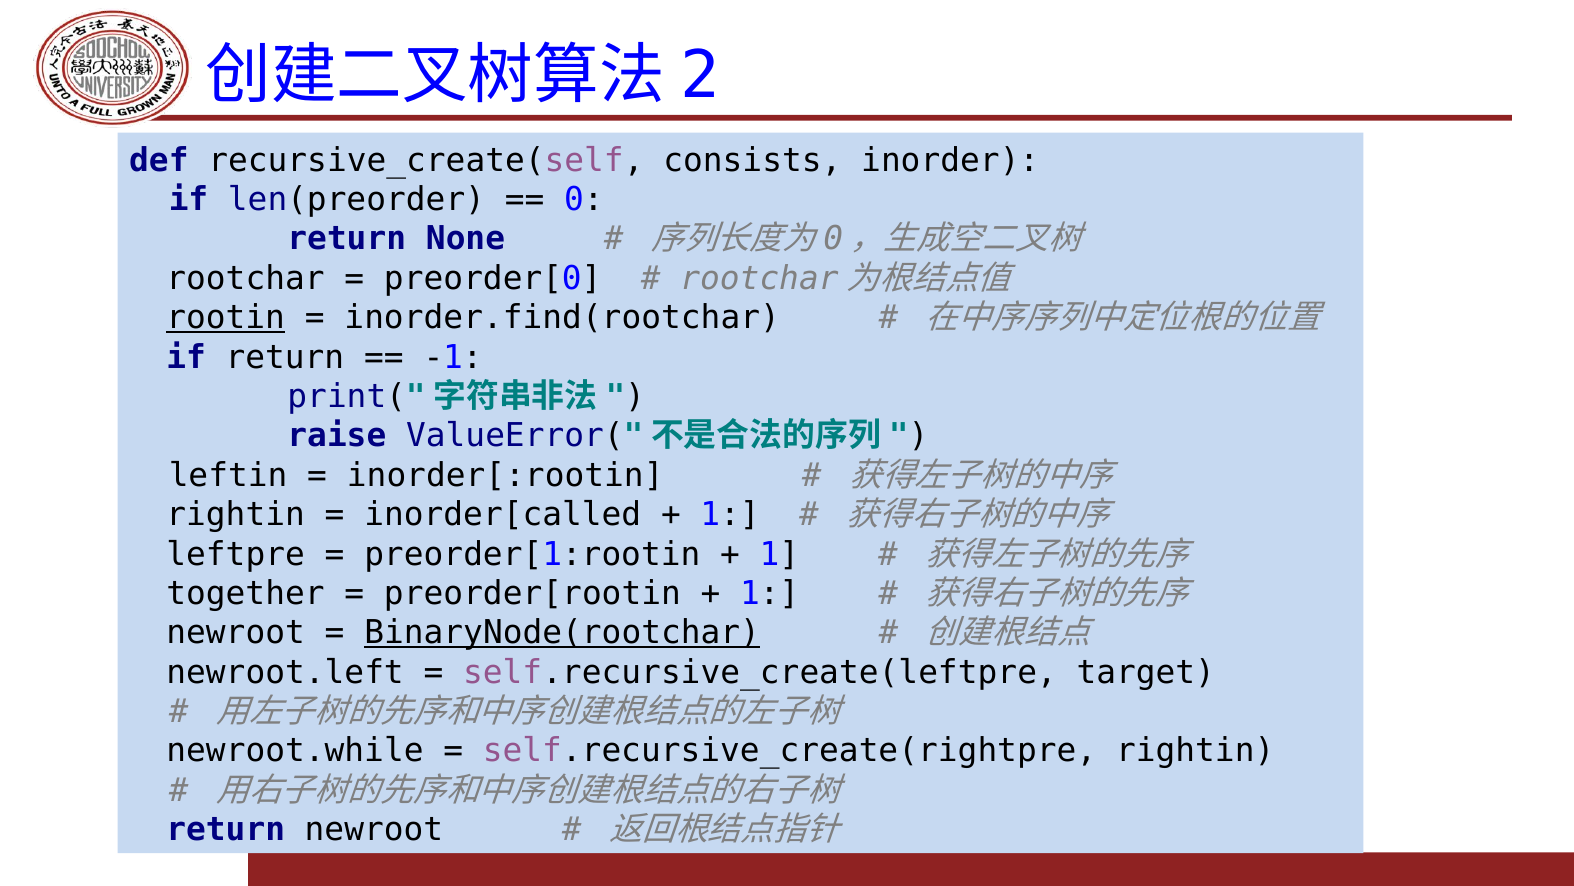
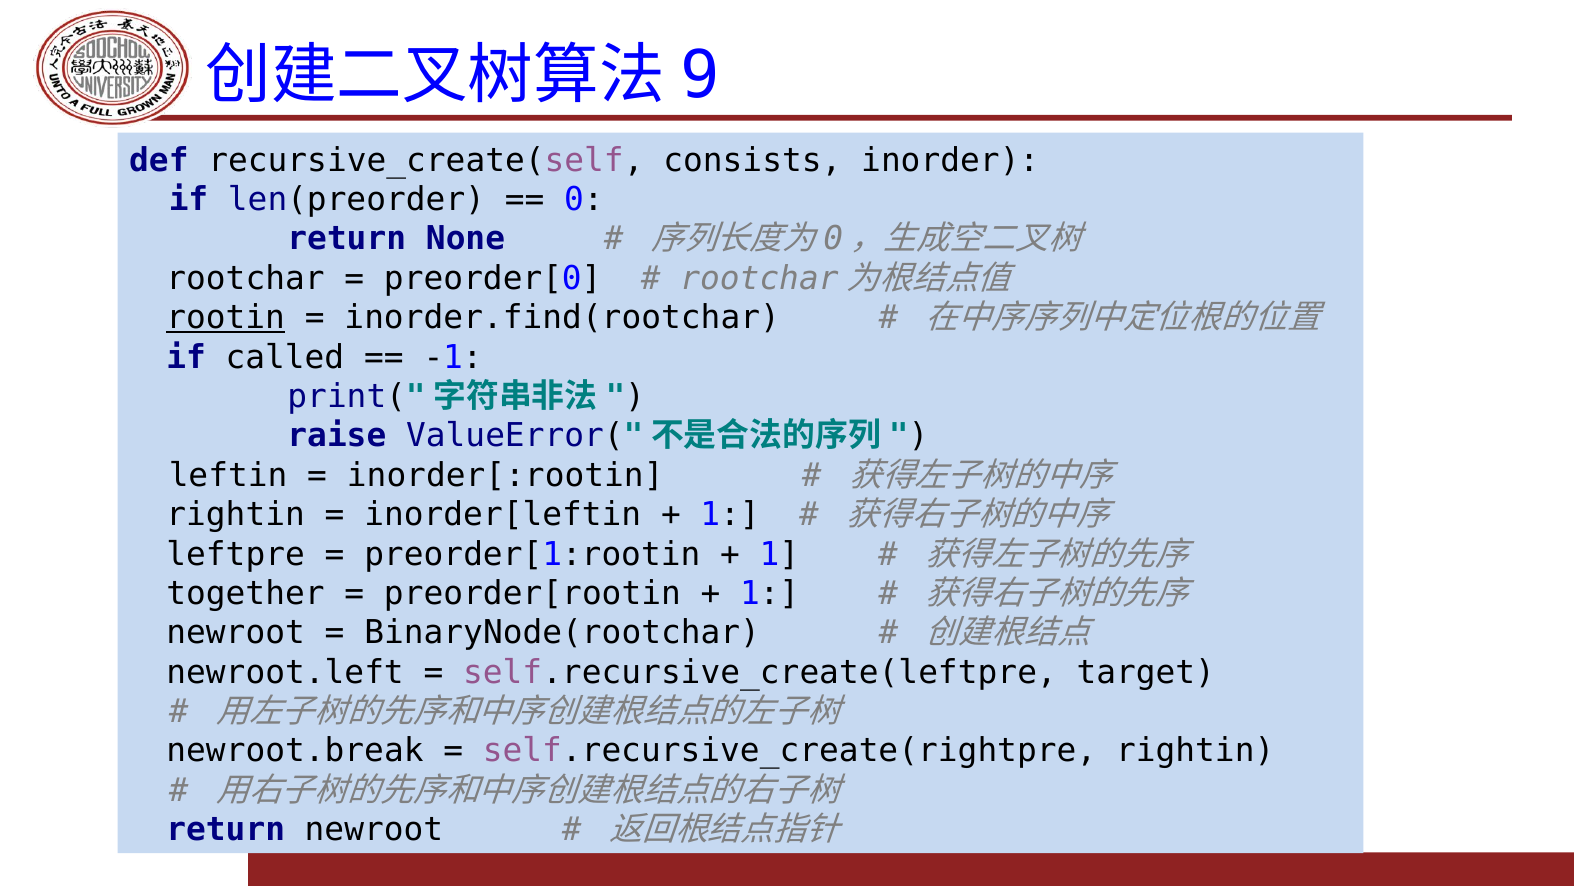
2: 2 -> 9
if return: return -> called
inorder[called: inorder[called -> inorder[leftin
BinaryNode(rootchar underline: present -> none
newroot.while: newroot.while -> newroot.break
